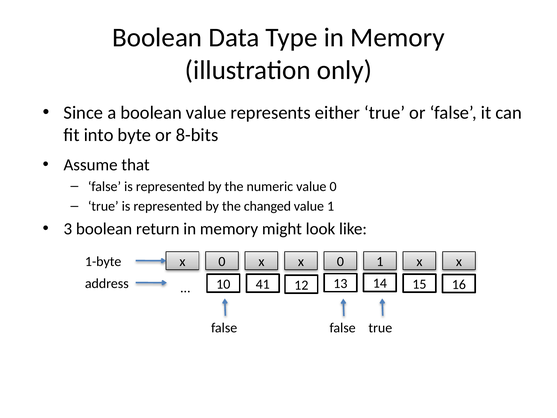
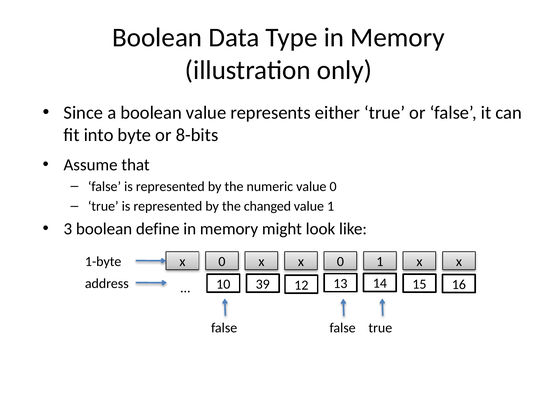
return: return -> define
41: 41 -> 39
